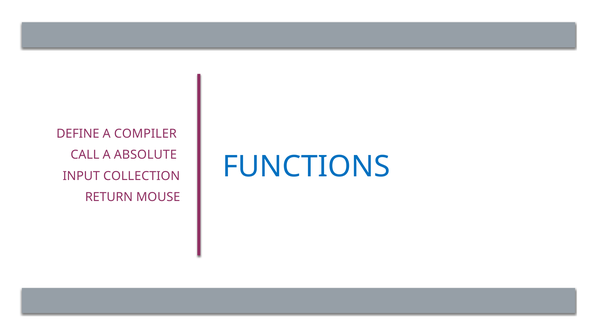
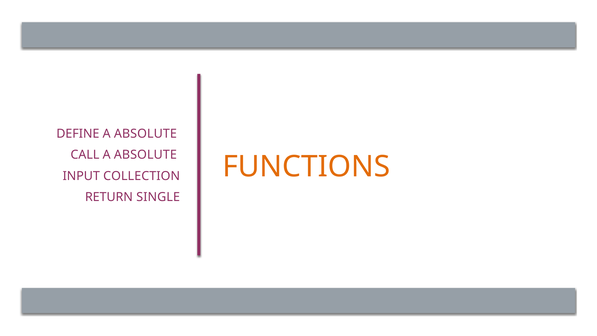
DEFINE A COMPILER: COMPILER -> ABSOLUTE
FUNCTIONS colour: blue -> orange
MOUSE: MOUSE -> SINGLE
